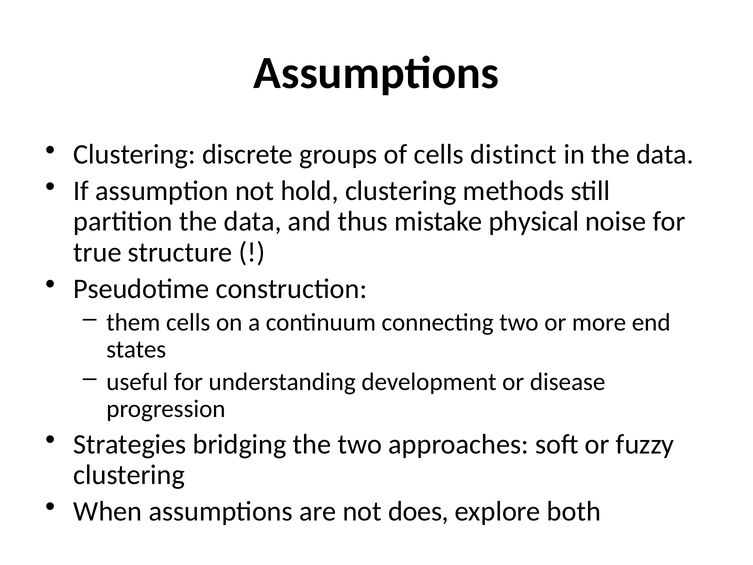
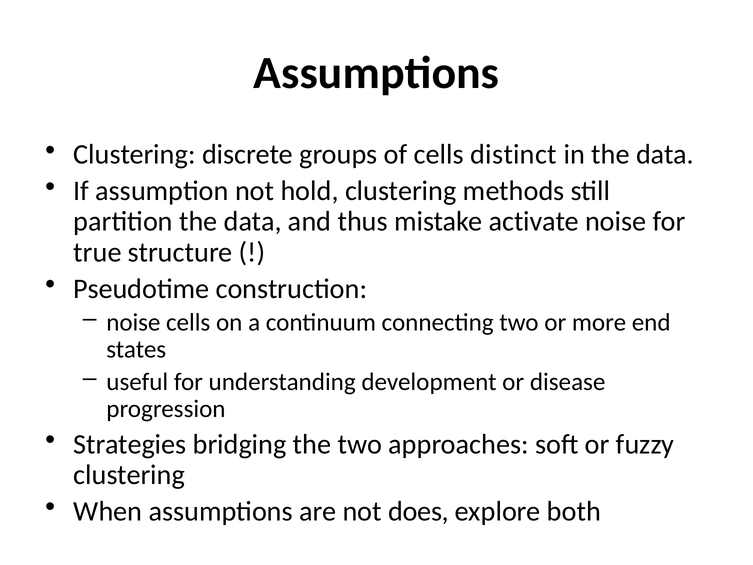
physical: physical -> activate
them at (133, 322): them -> noise
